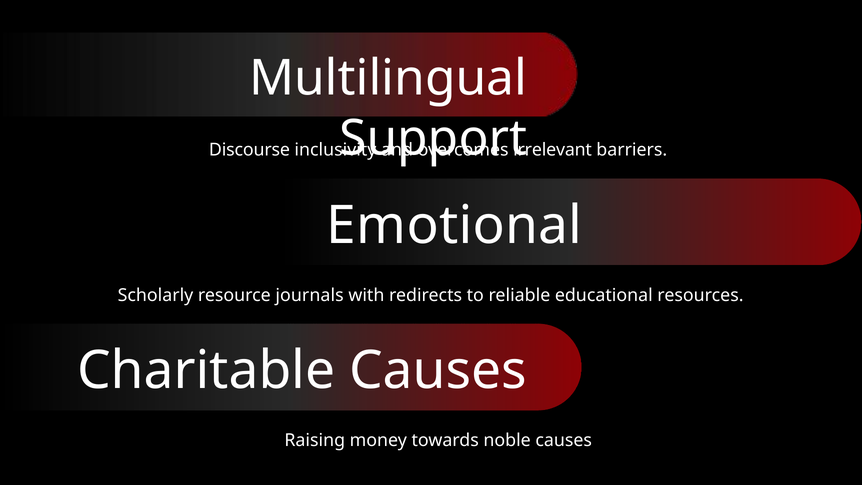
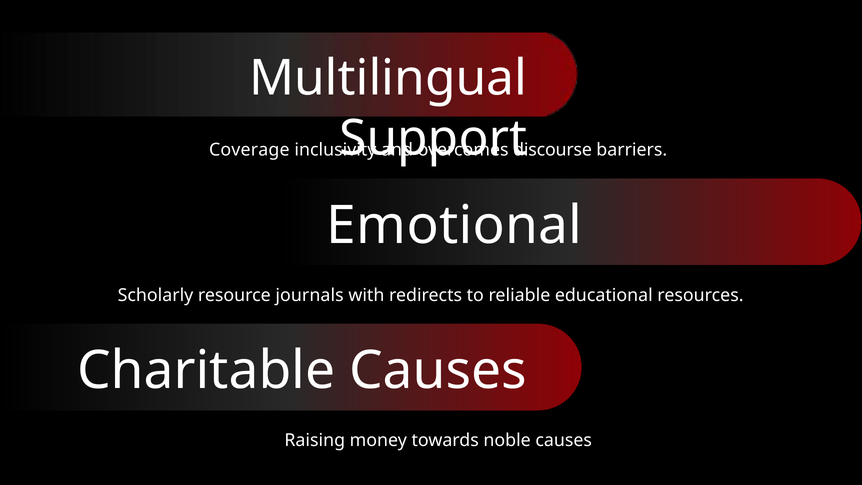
Discourse: Discourse -> Coverage
irrelevant: irrelevant -> discourse
